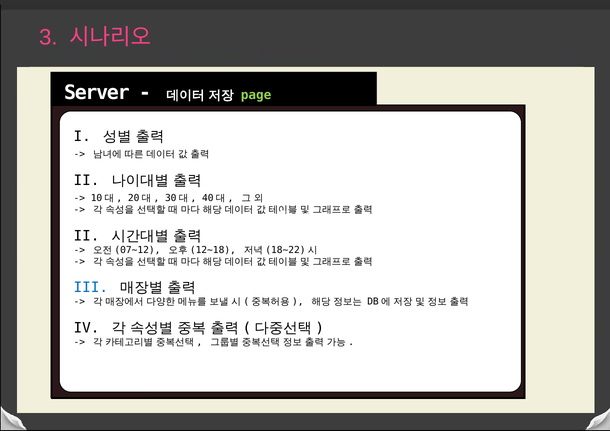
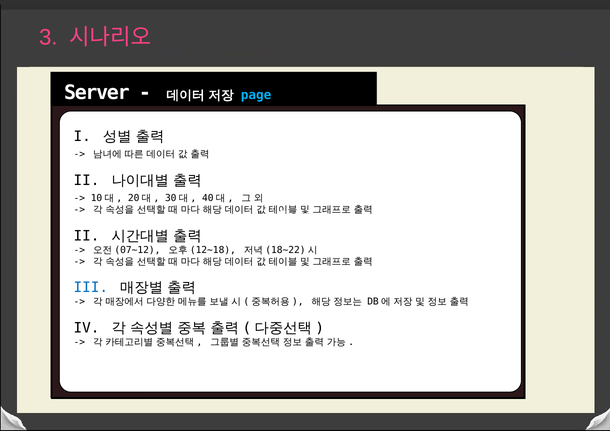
page colour: light green -> light blue
